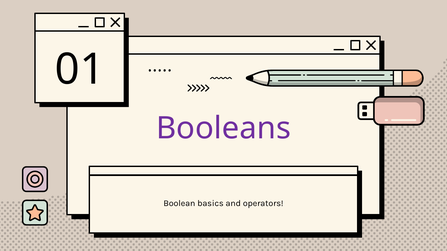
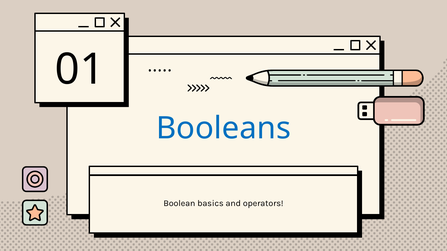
Booleans colour: purple -> blue
